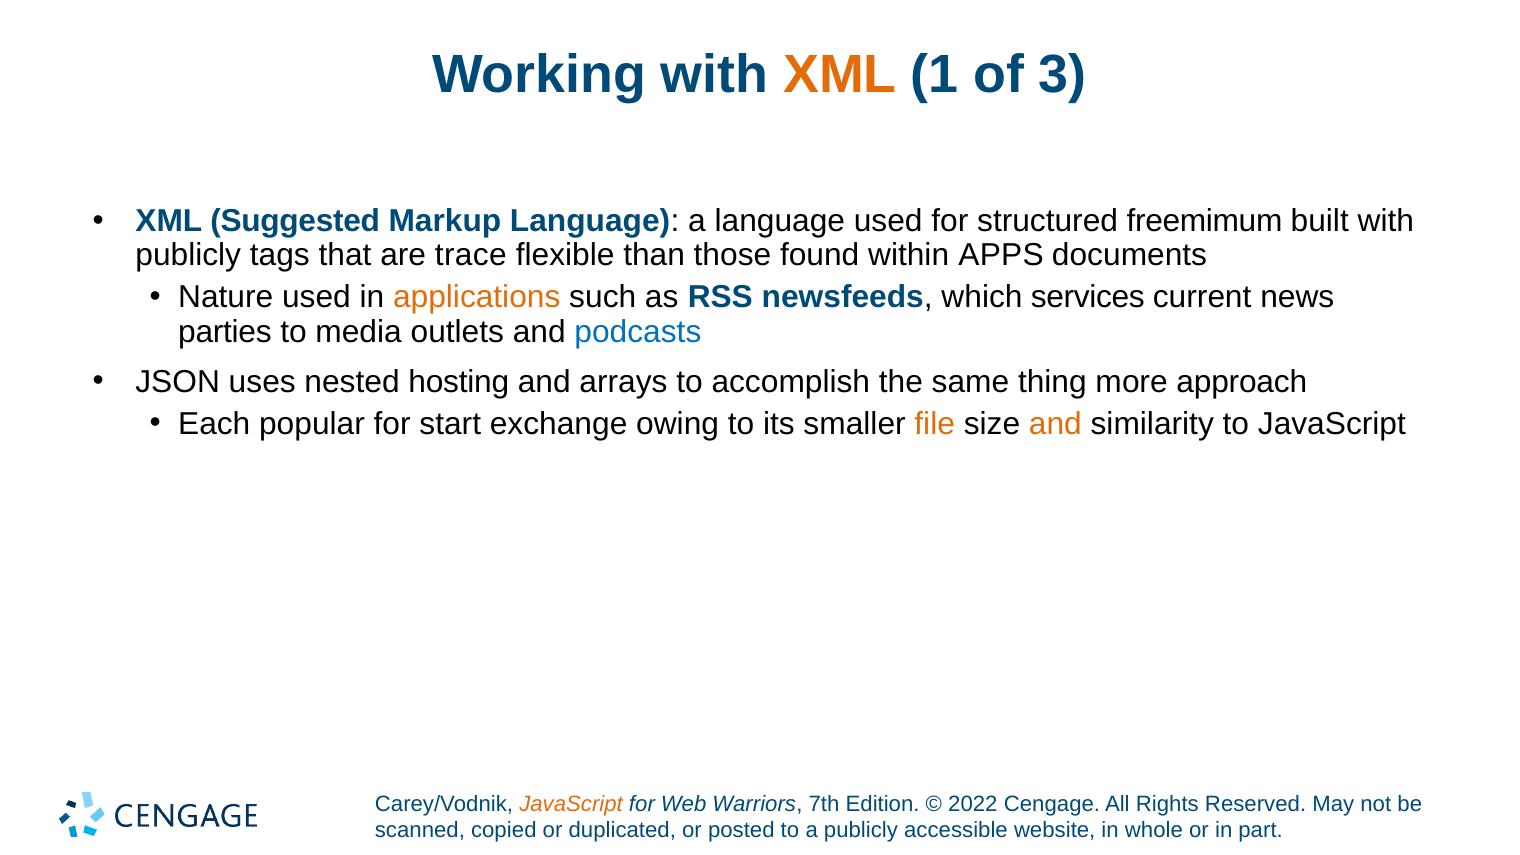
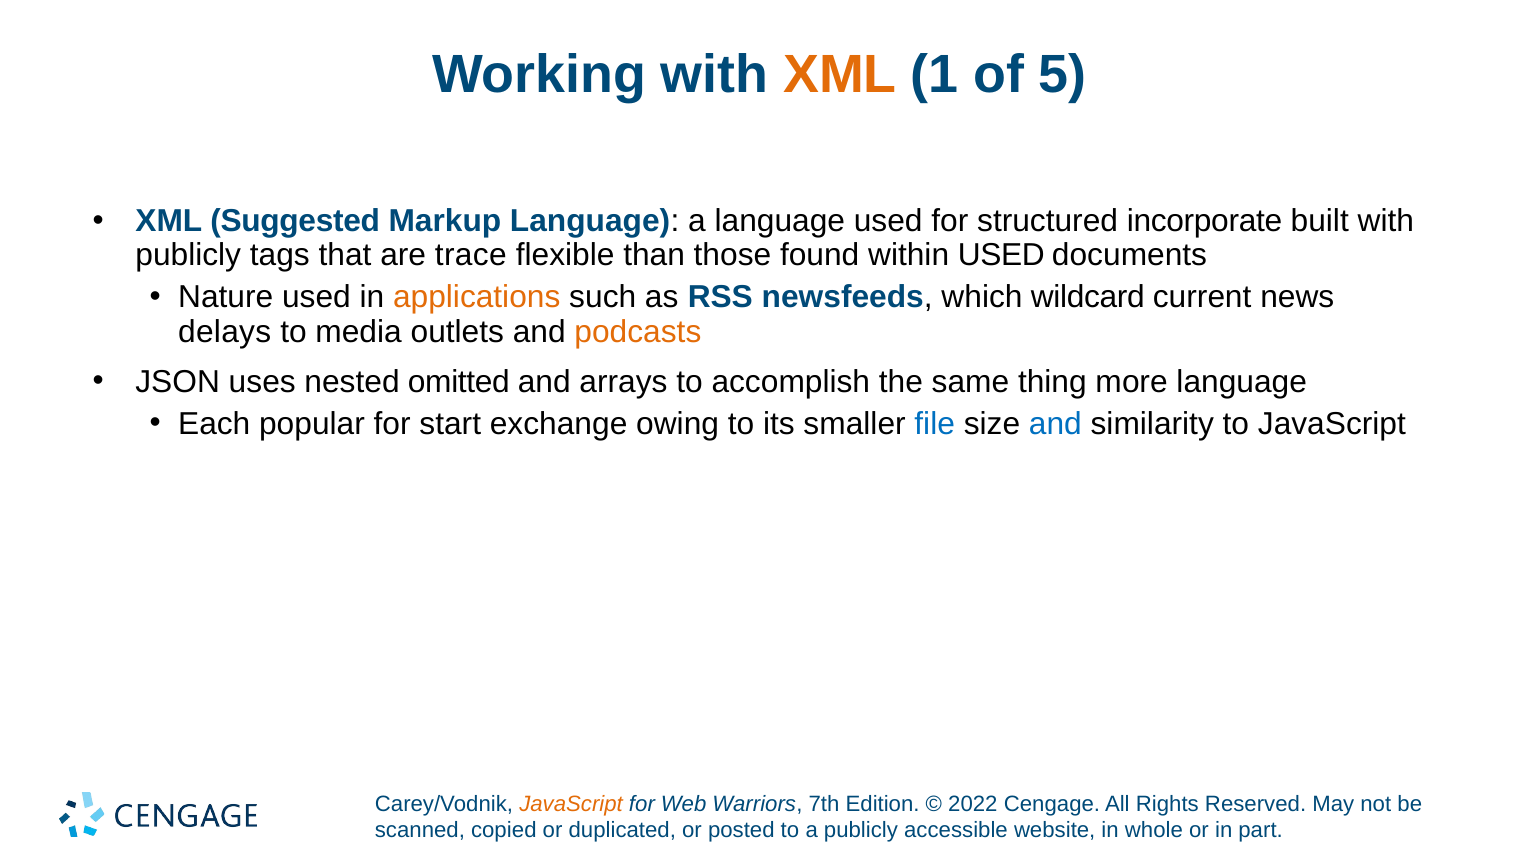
3: 3 -> 5
freemimum: freemimum -> incorporate
within APPS: APPS -> USED
services: services -> wildcard
parties: parties -> delays
podcasts colour: blue -> orange
hosting: hosting -> omitted
more approach: approach -> language
file colour: orange -> blue
and at (1055, 424) colour: orange -> blue
